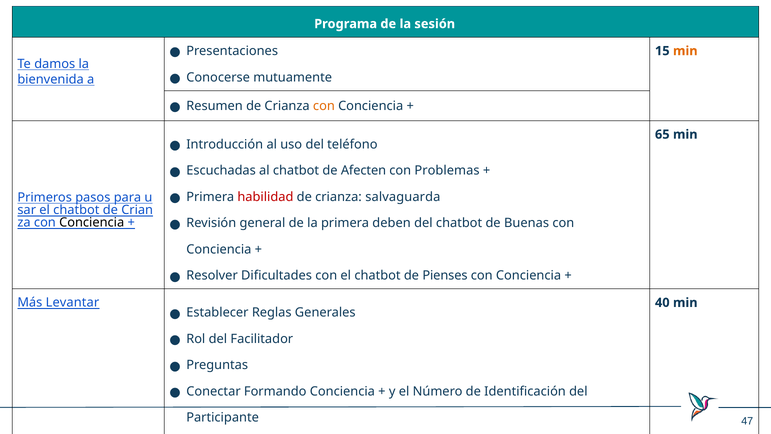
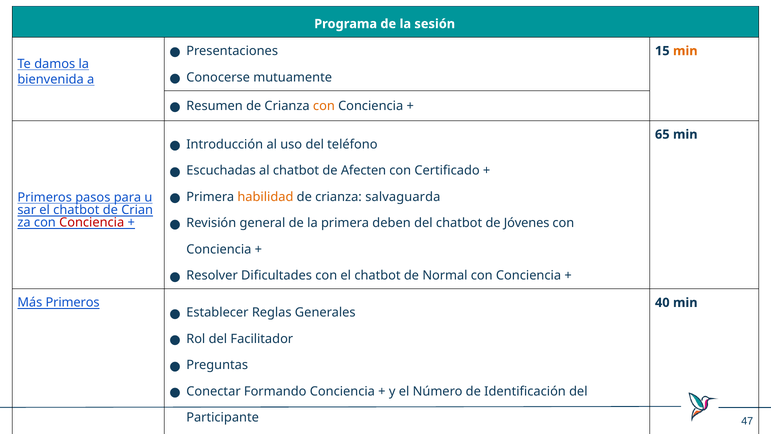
Problemas: Problemas -> Certificado
habilidad colour: red -> orange
Buenas: Buenas -> Jóvenes
Conciencia at (92, 223) colour: black -> red
Pienses: Pienses -> Normal
Más Levantar: Levantar -> Primeros
